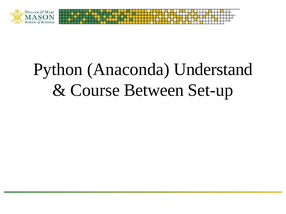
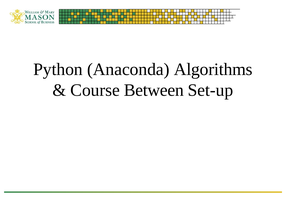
Understand: Understand -> Algorithms
